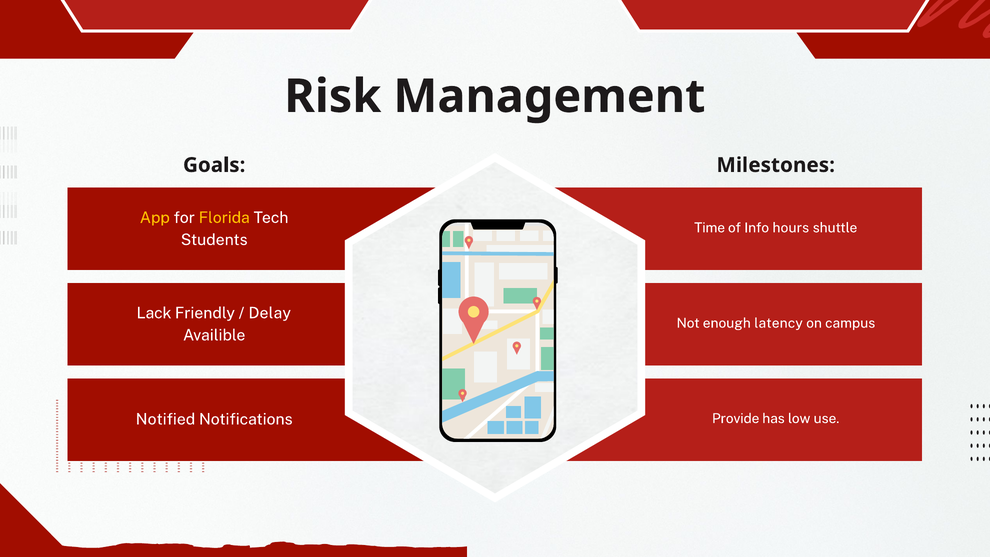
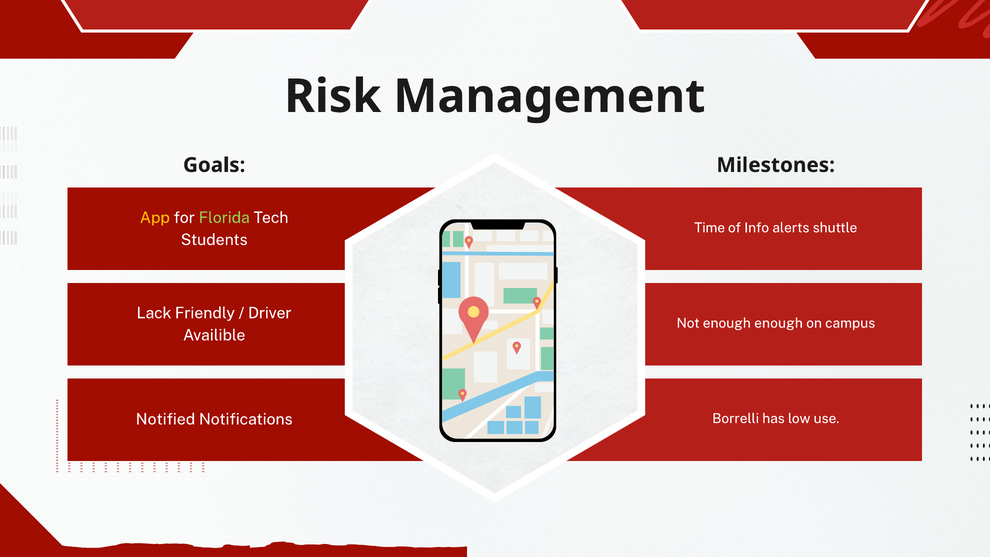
Florida colour: yellow -> light green
hours: hours -> alerts
Delay: Delay -> Driver
enough latency: latency -> enough
Provide: Provide -> Borrelli
